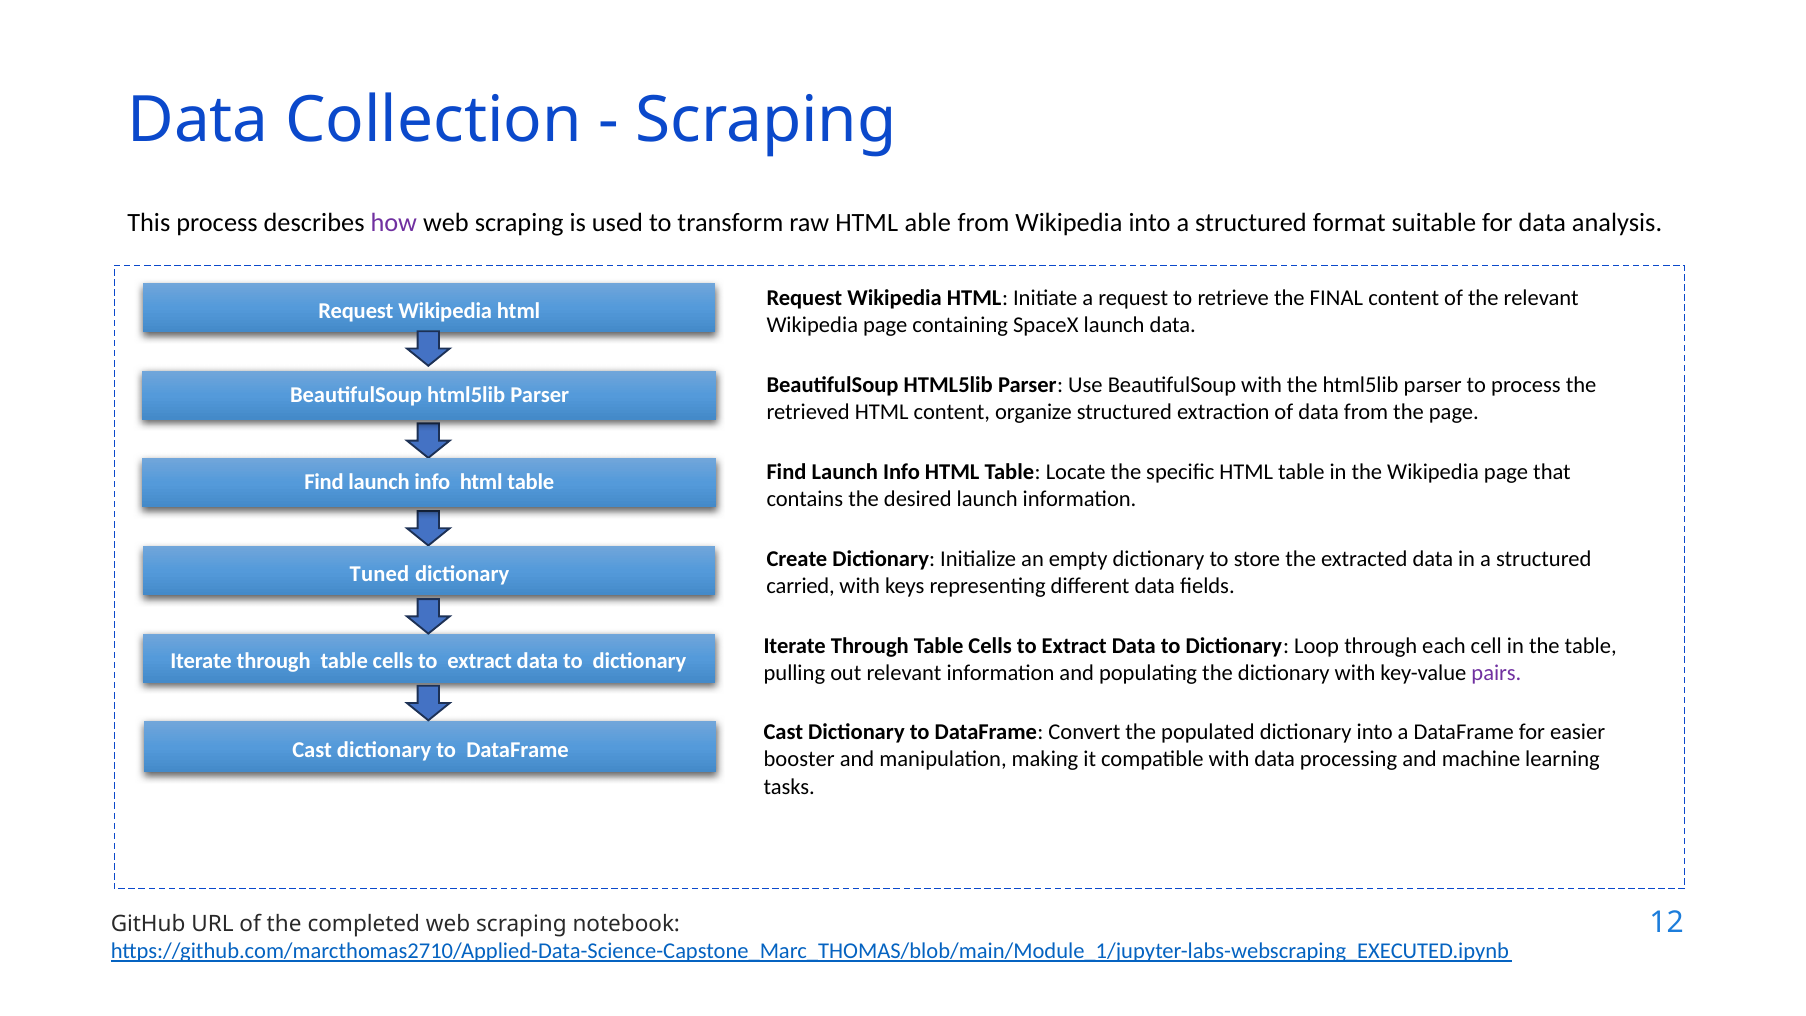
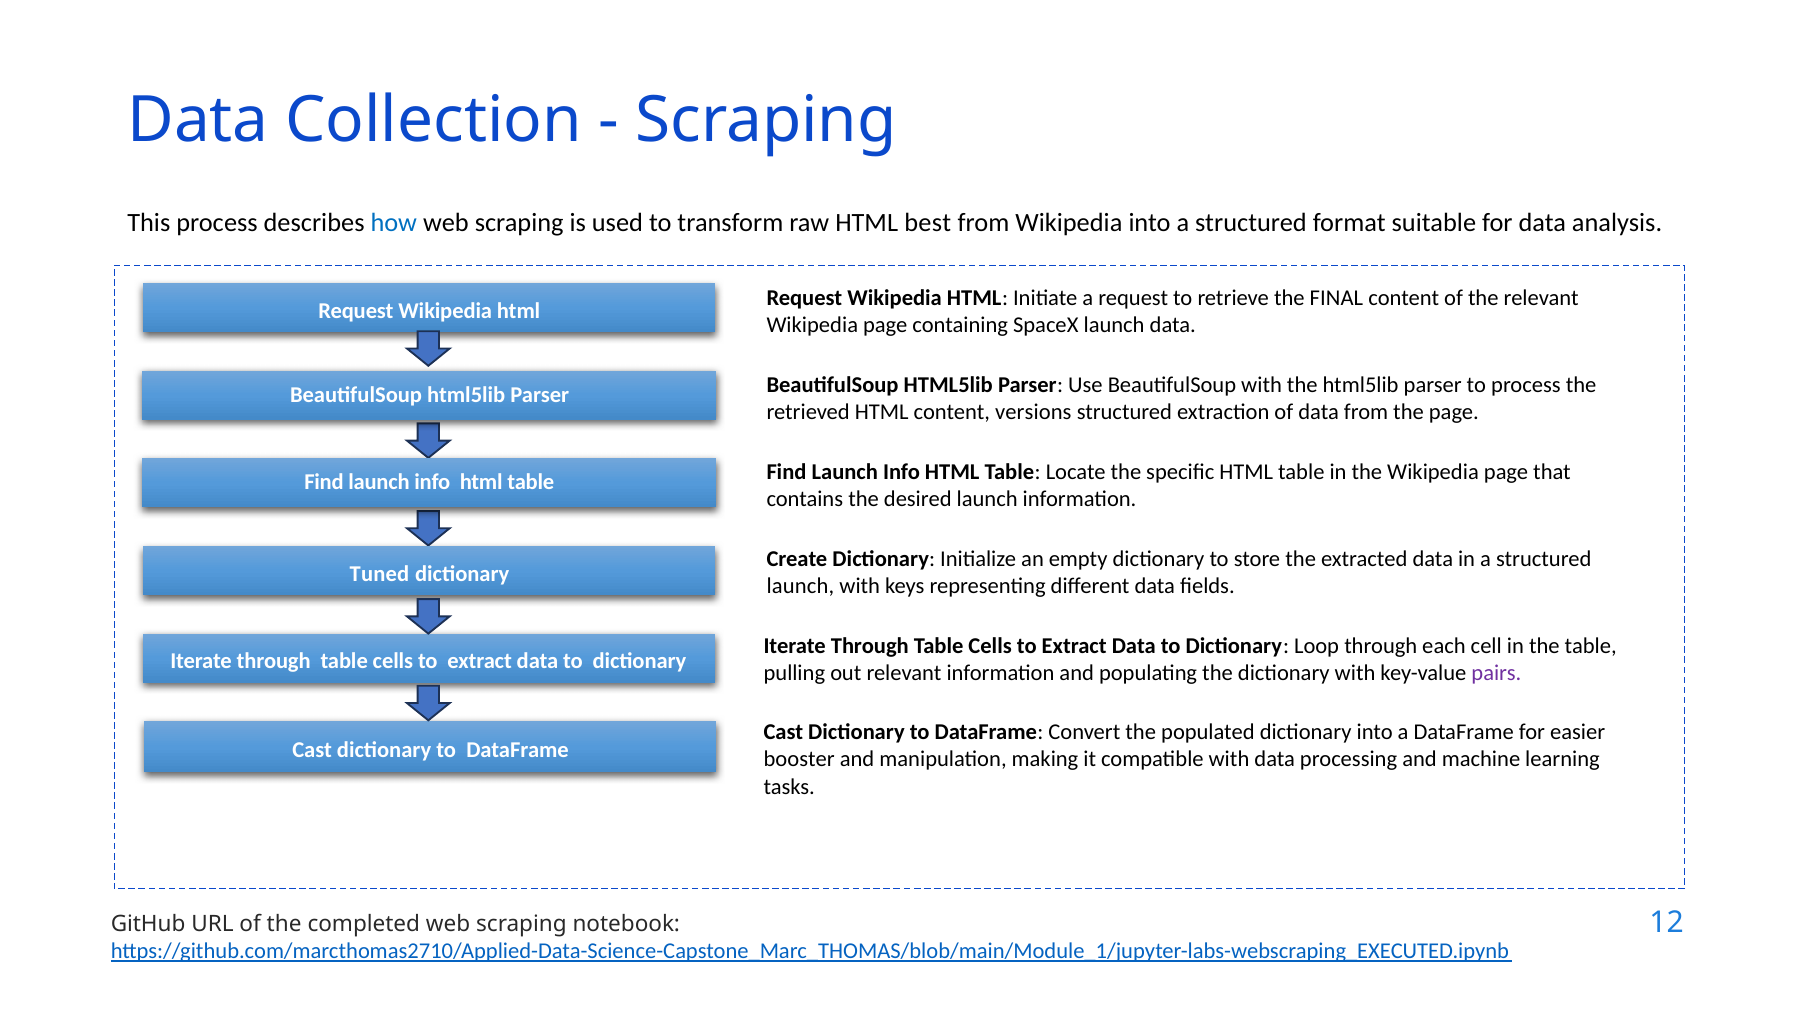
how colour: purple -> blue
able: able -> best
organize: organize -> versions
carried at (801, 586): carried -> launch
